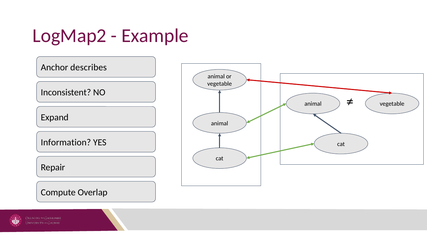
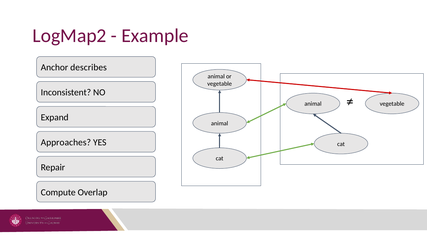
Information: Information -> Approaches
